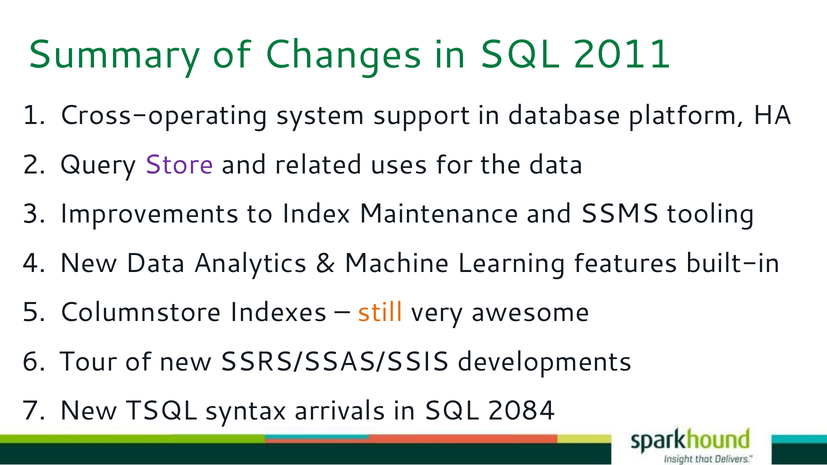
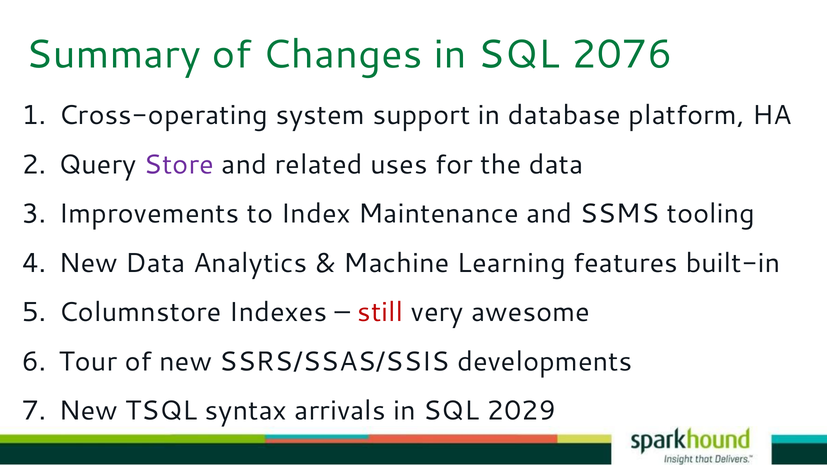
2011: 2011 -> 2076
still colour: orange -> red
2084: 2084 -> 2029
